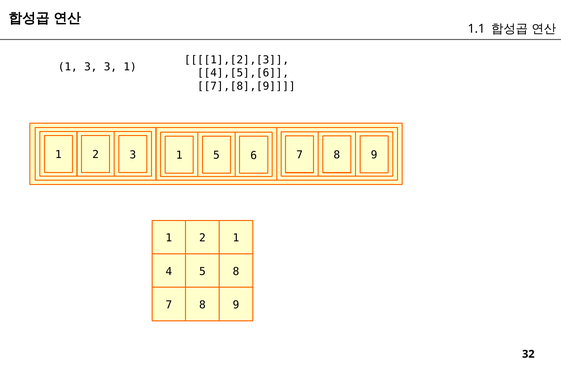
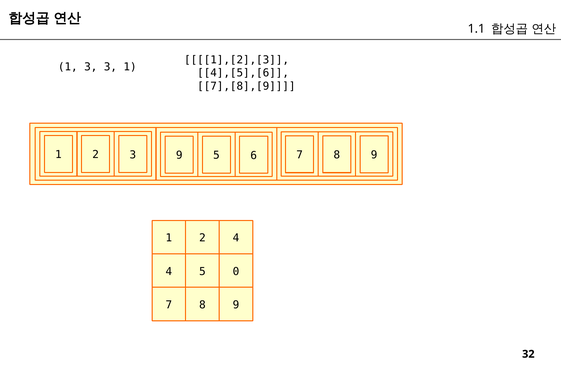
2 3 1: 1 -> 9
2 1: 1 -> 4
5 8: 8 -> 0
